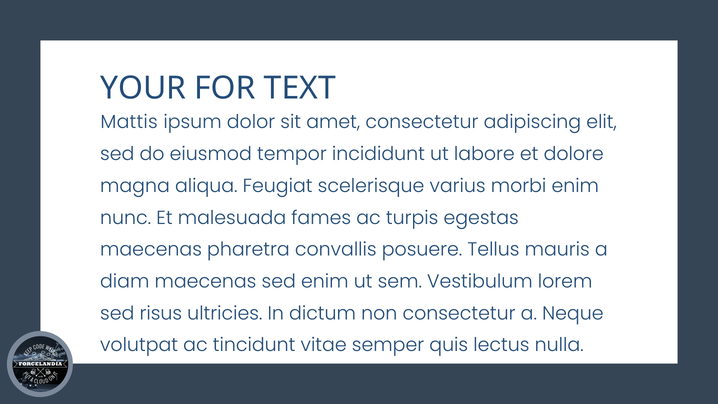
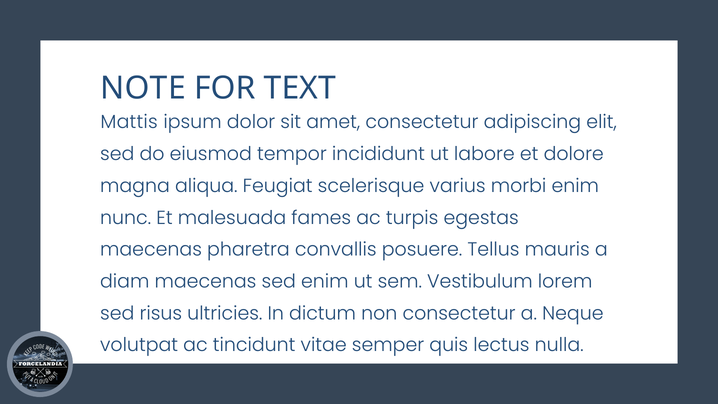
YOUR: YOUR -> NOTE
